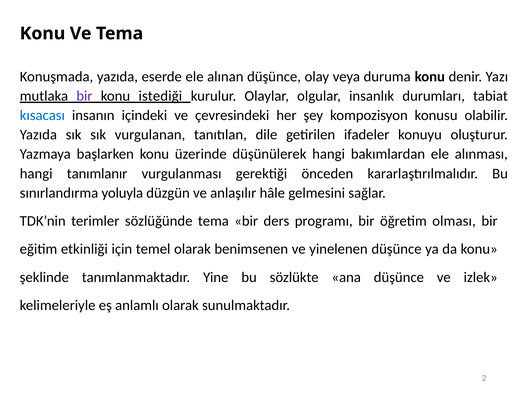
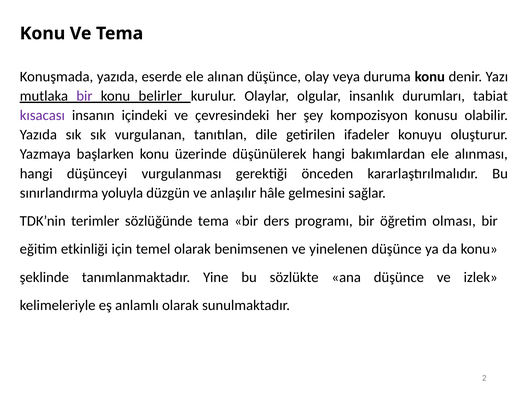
istediği: istediği -> belirler
kısacası colour: blue -> purple
tanımlanır: tanımlanır -> düşünceyi
